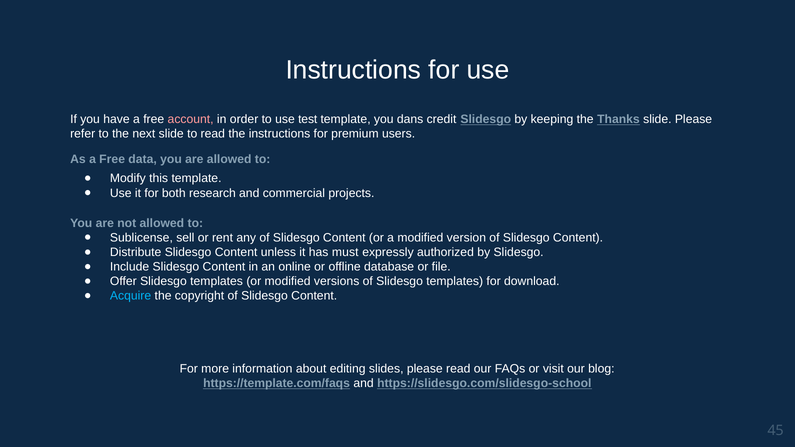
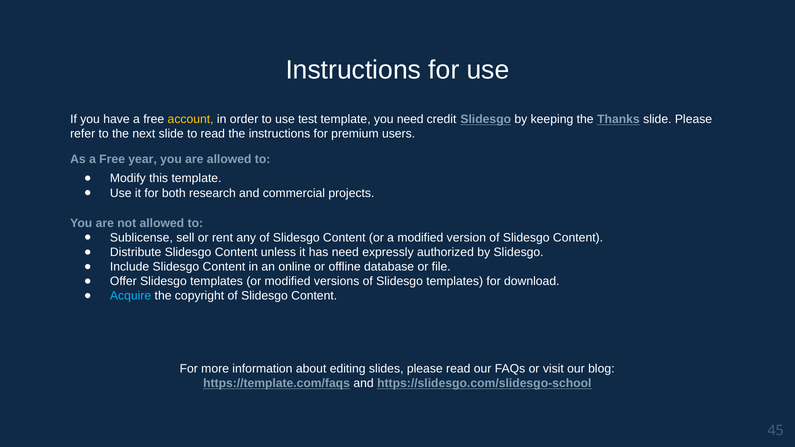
account colour: pink -> yellow
you dans: dans -> need
data: data -> year
has must: must -> need
